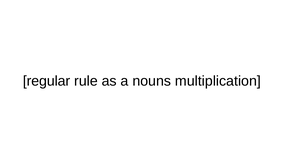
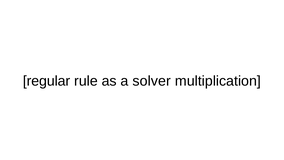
nouns: nouns -> solver
